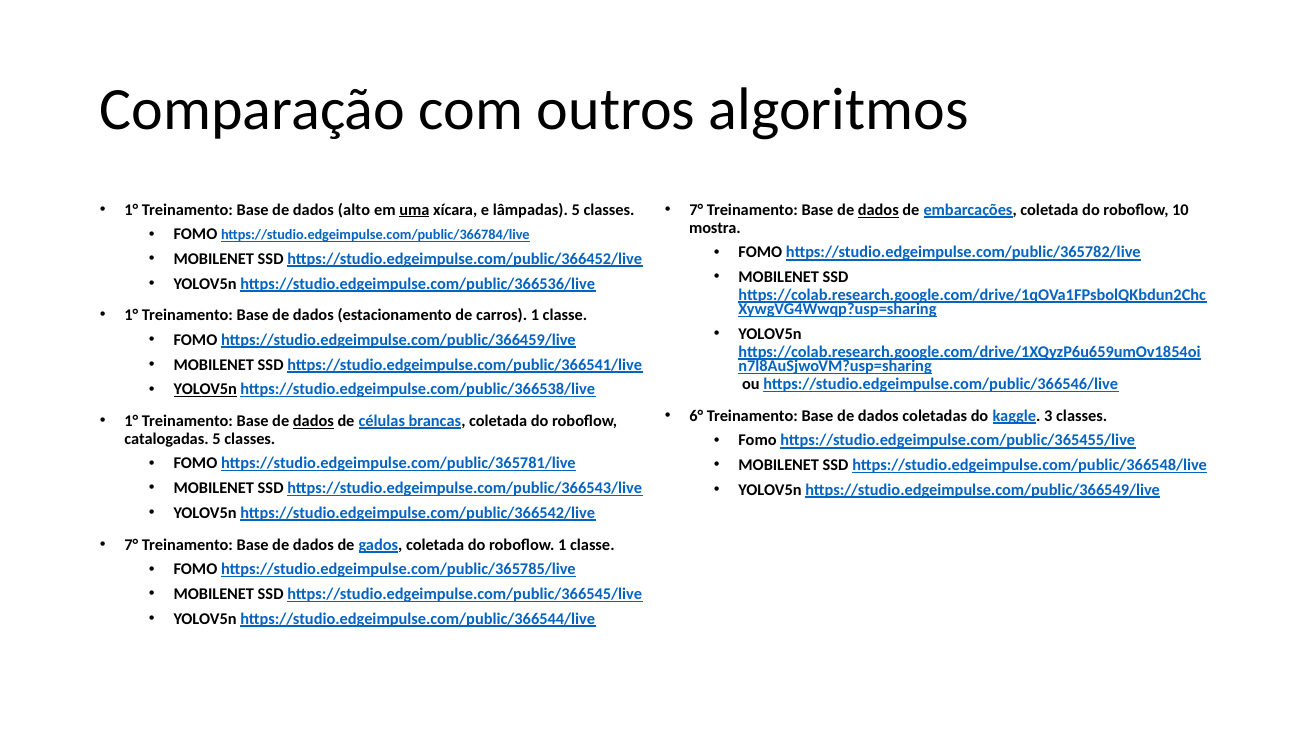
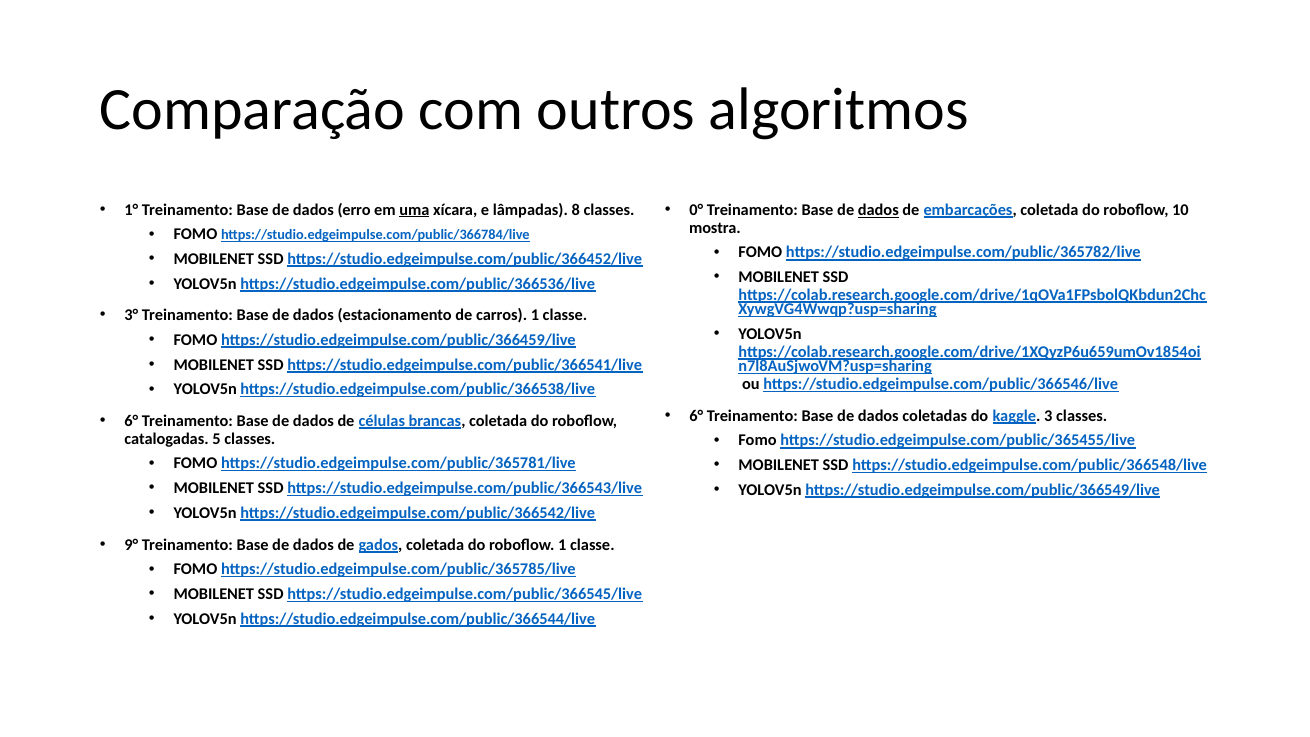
alto: alto -> erro
lâmpadas 5: 5 -> 8
7° at (696, 210): 7° -> 0°
1° at (131, 315): 1° -> 3°
YOLOV5n at (205, 389) underline: present -> none
1° at (131, 421): 1° -> 6°
dados at (313, 421) underline: present -> none
7° at (131, 545): 7° -> 9°
